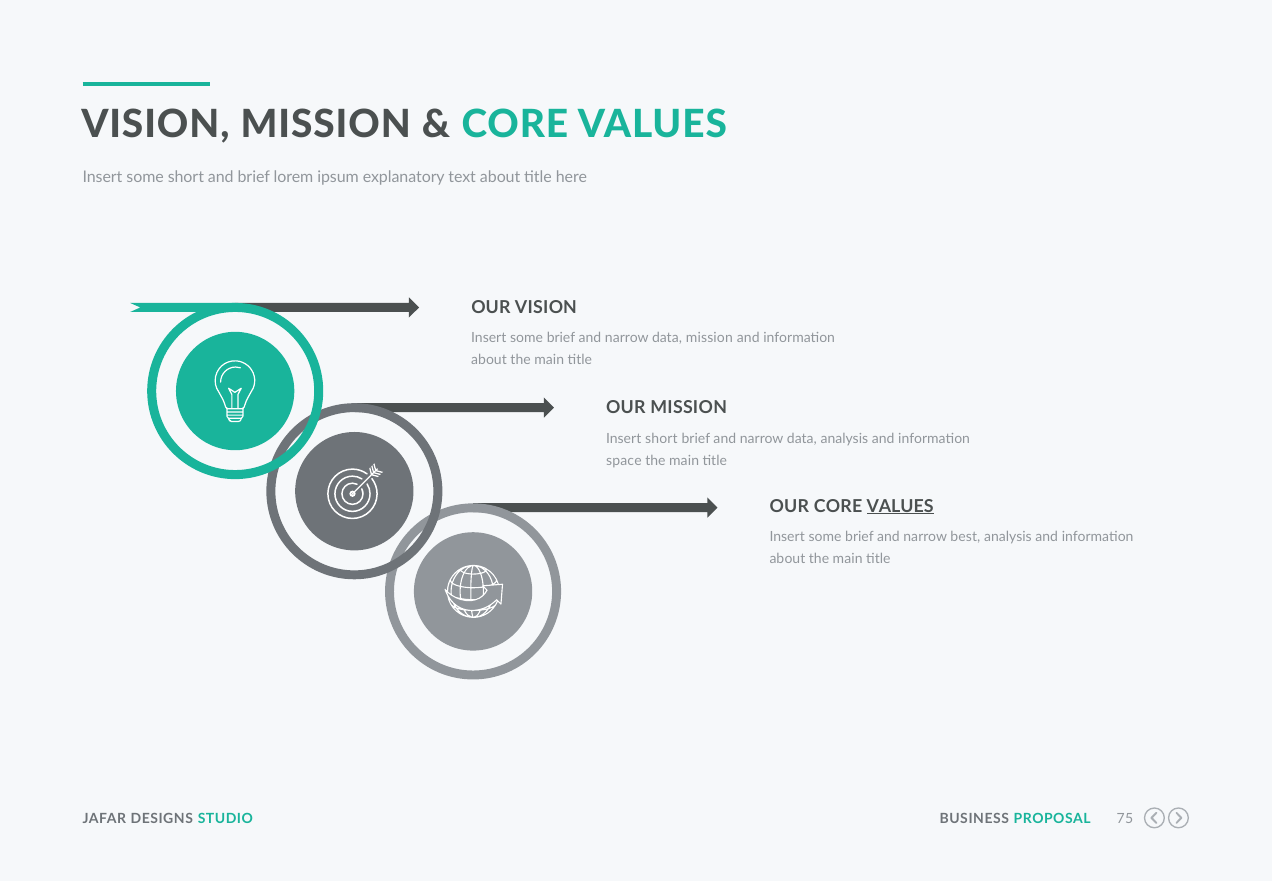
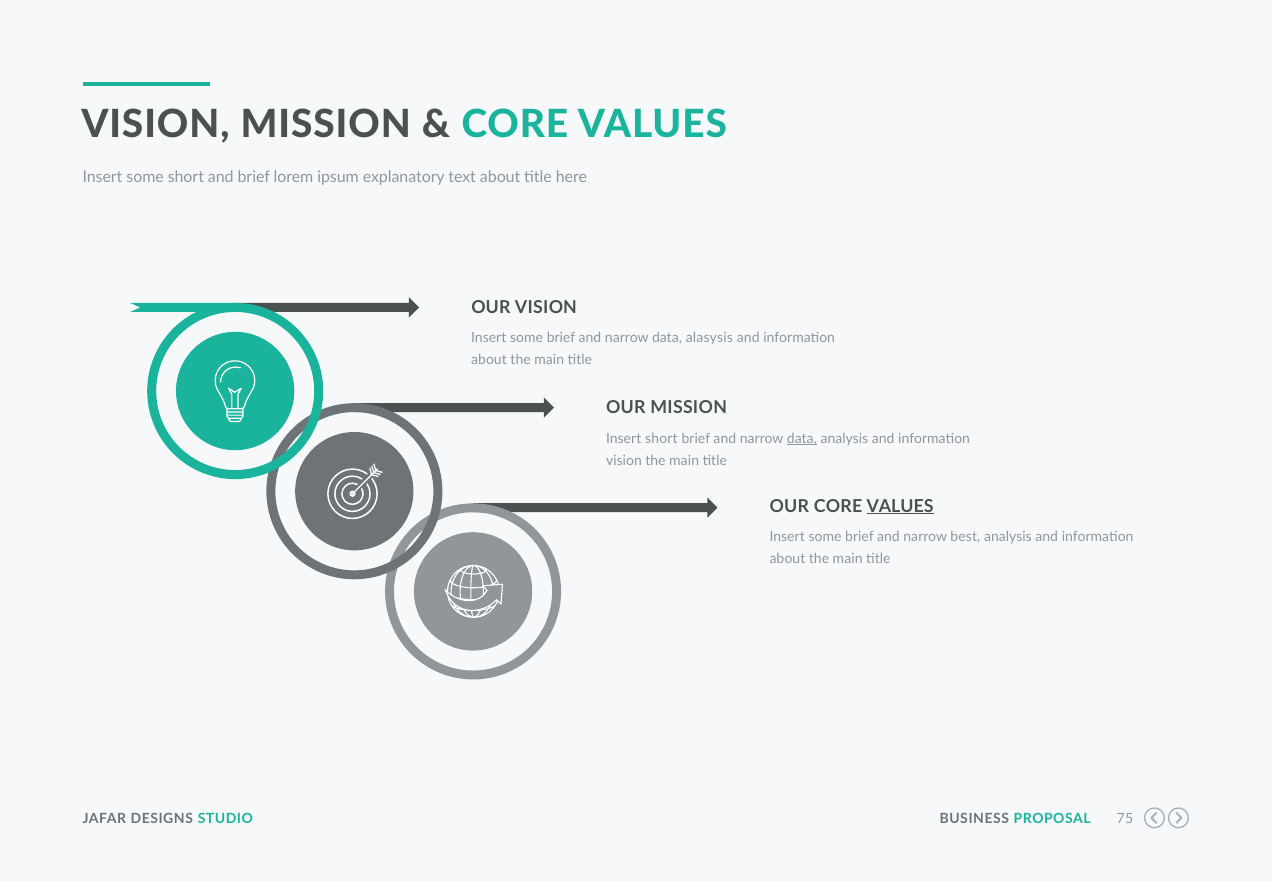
data mission: mission -> alasysis
data at (802, 438) underline: none -> present
space at (624, 460): space -> vision
